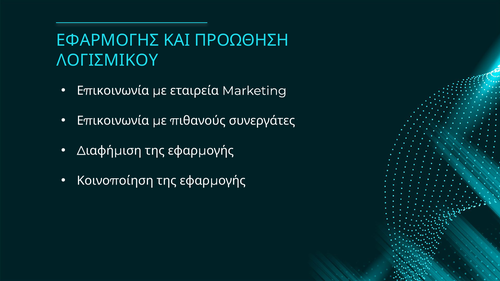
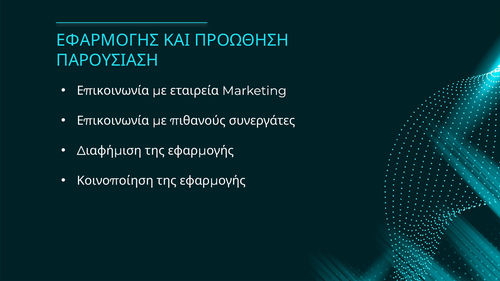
ΛΟΓΙΣΜΙΚΟΥ: ΛΟΓΙΣΜΙΚΟΥ -> ΠΑΡΟΥΣΙΑΣΗ
